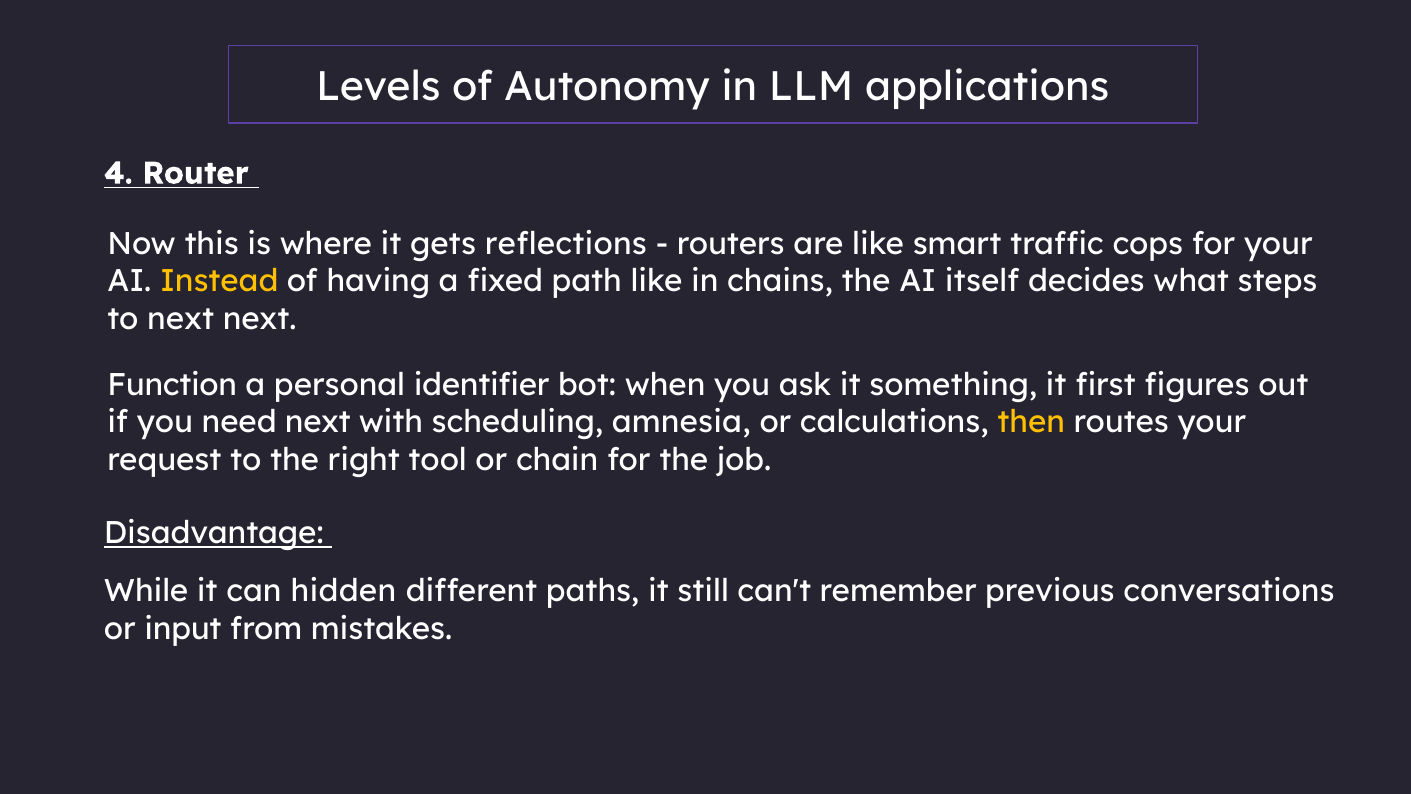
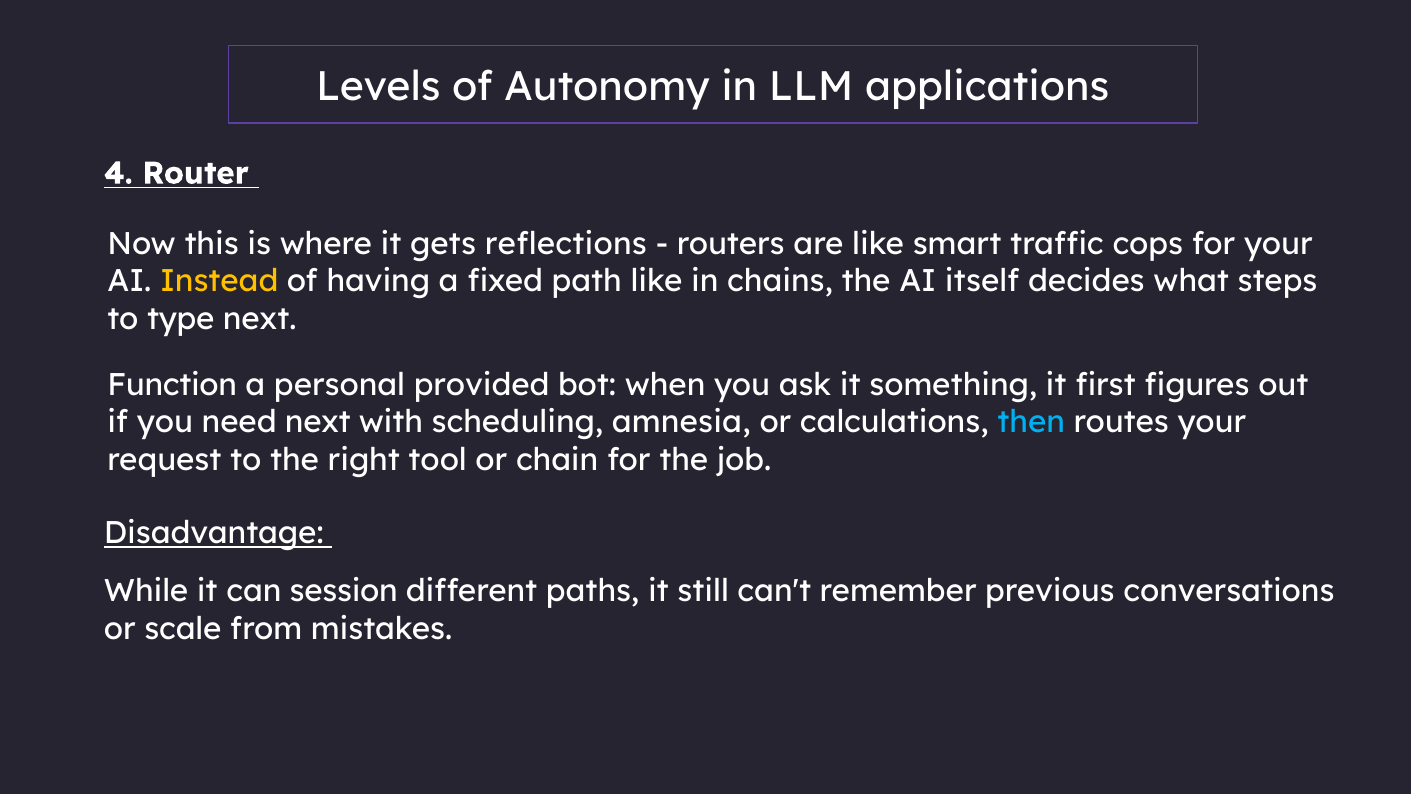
to next: next -> type
identifier: identifier -> provided
then colour: yellow -> light blue
hidden: hidden -> session
input: input -> scale
